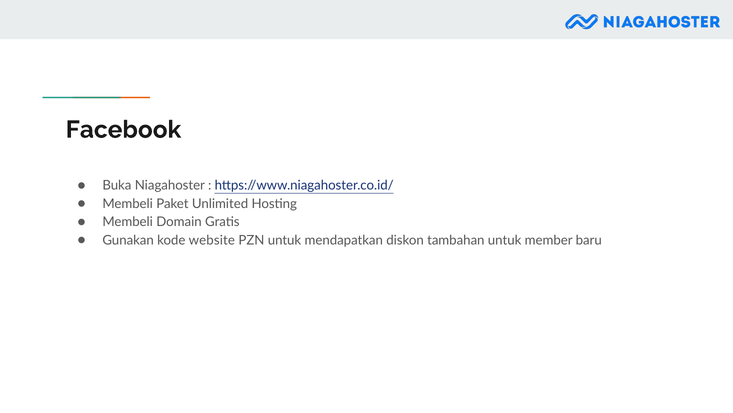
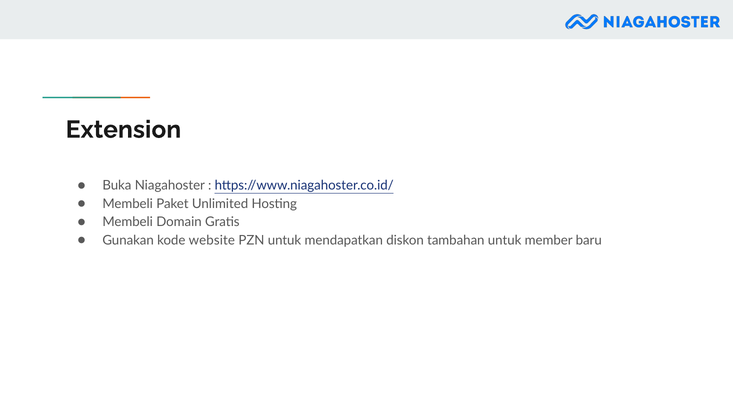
Facebook: Facebook -> Extension
